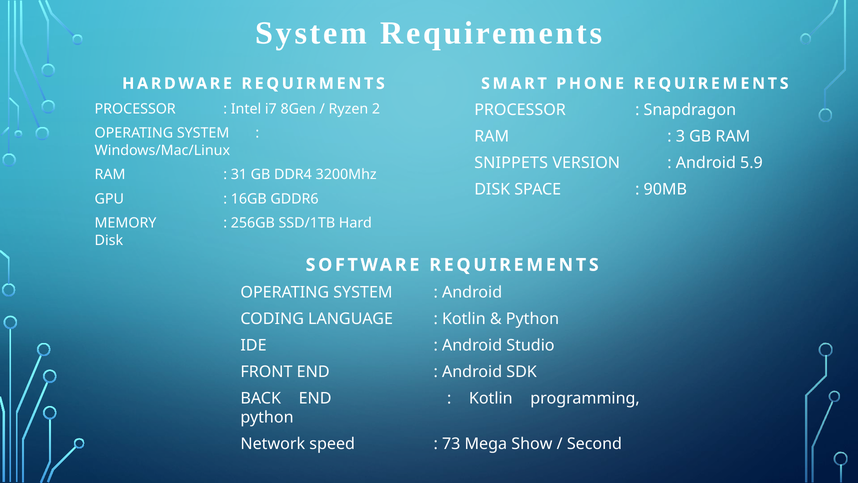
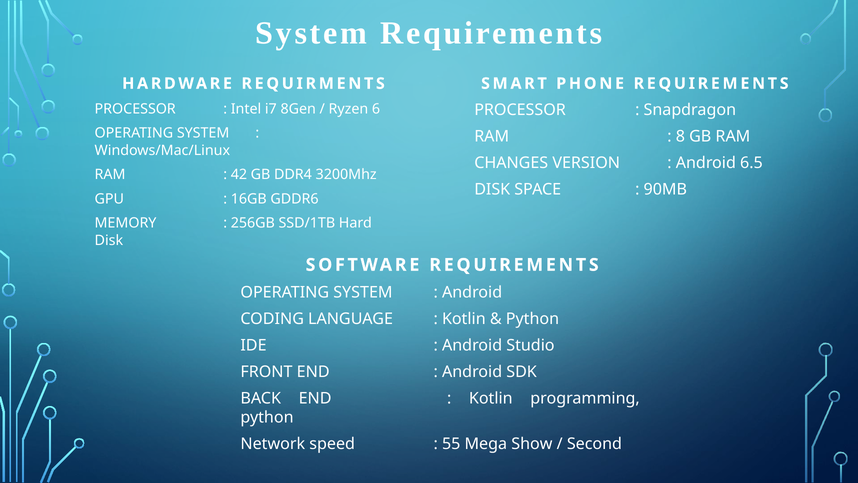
2: 2 -> 6
3: 3 -> 8
SNIPPETS: SNIPPETS -> CHANGES
5.9: 5.9 -> 6.5
31: 31 -> 42
73: 73 -> 55
